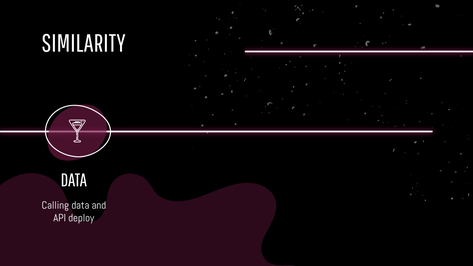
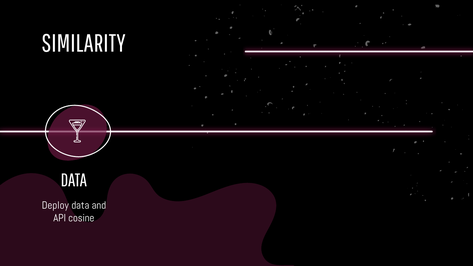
Calling: Calling -> Deploy
deploy: deploy -> cosine
